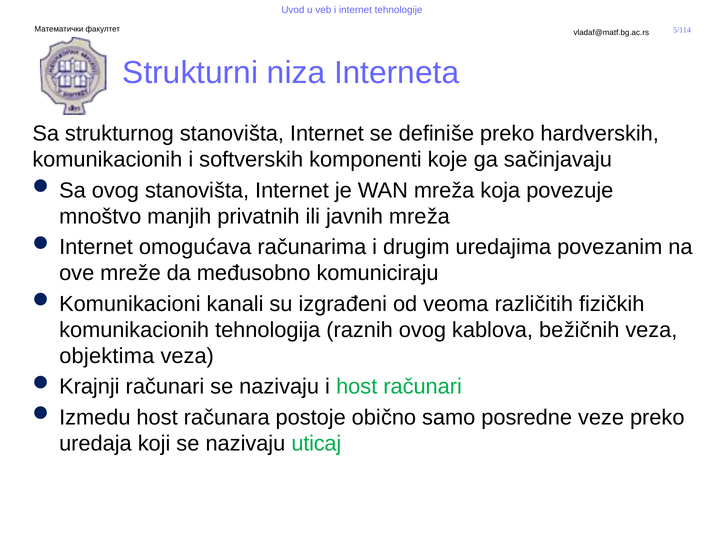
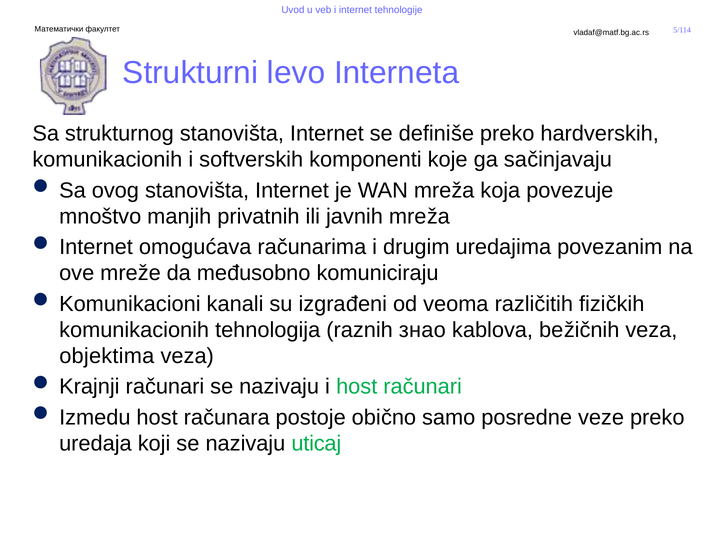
niza: niza -> levo
raznih ovog: ovog -> знао
